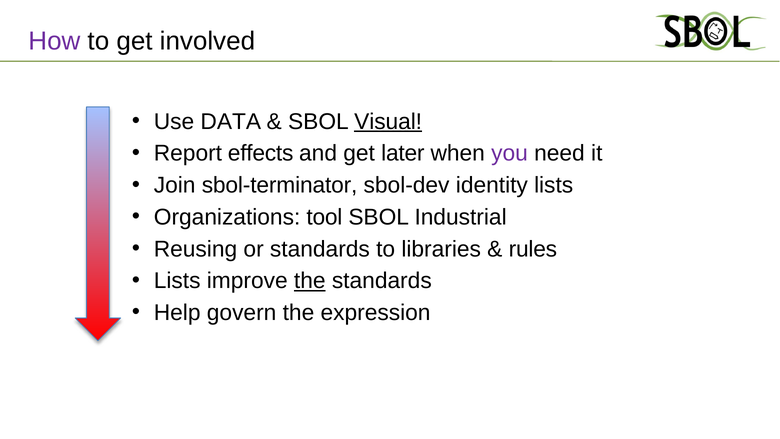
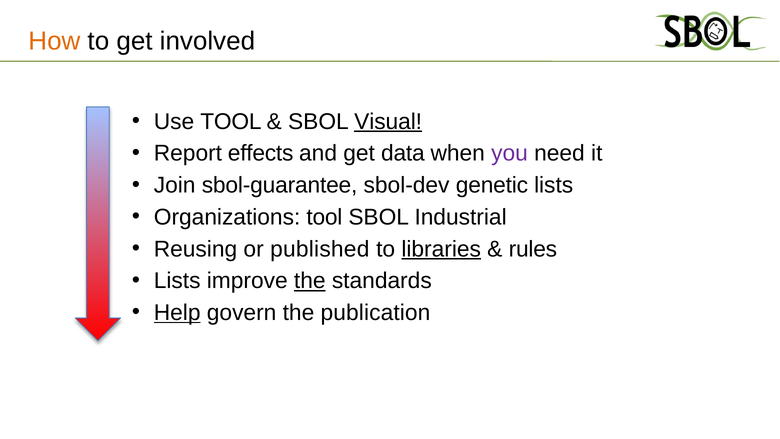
How colour: purple -> orange
Use DATA: DATA -> TOOL
later: later -> data
sbol-terminator: sbol-terminator -> sbol-guarantee
identity: identity -> genetic
or standards: standards -> published
libraries underline: none -> present
Help underline: none -> present
expression: expression -> publication
